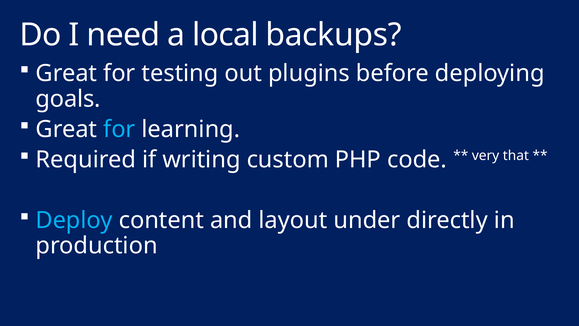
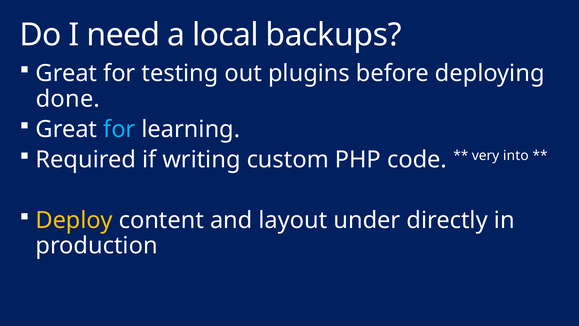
goals: goals -> done
that: that -> into
Deploy colour: light blue -> yellow
